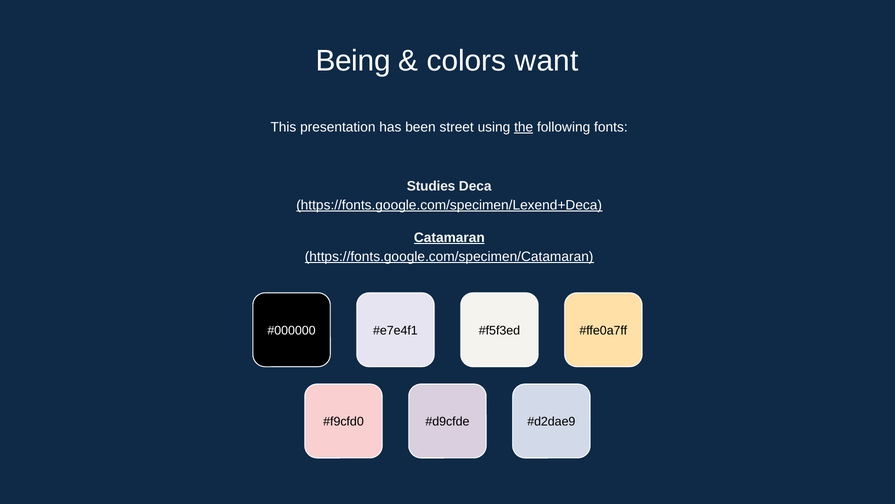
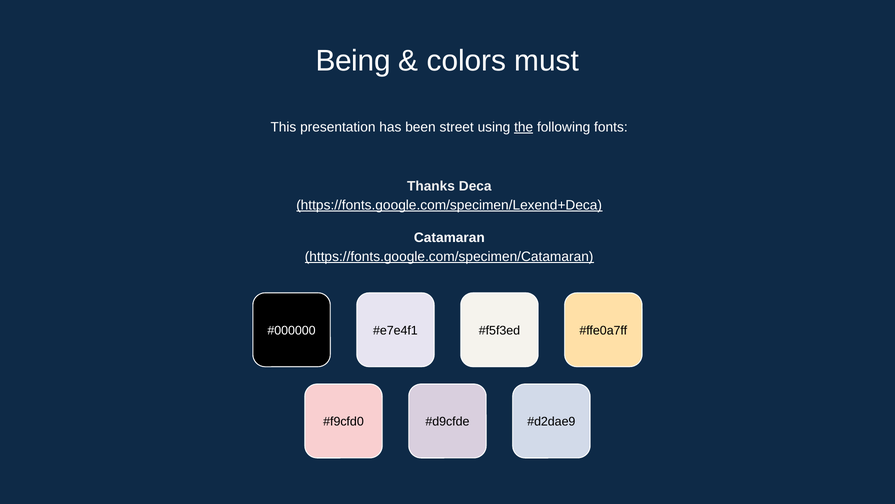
want: want -> must
Studies: Studies -> Thanks
Catamaran underline: present -> none
